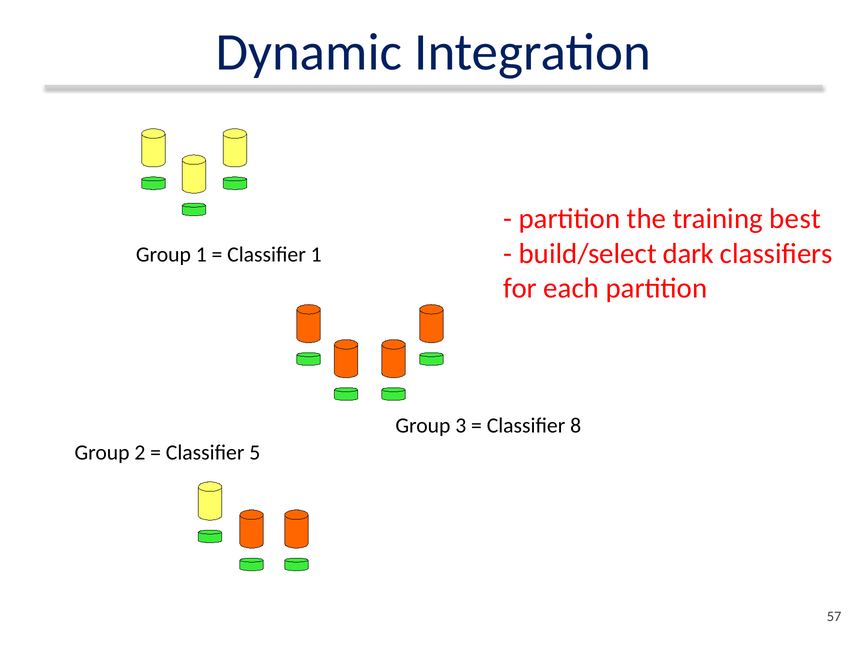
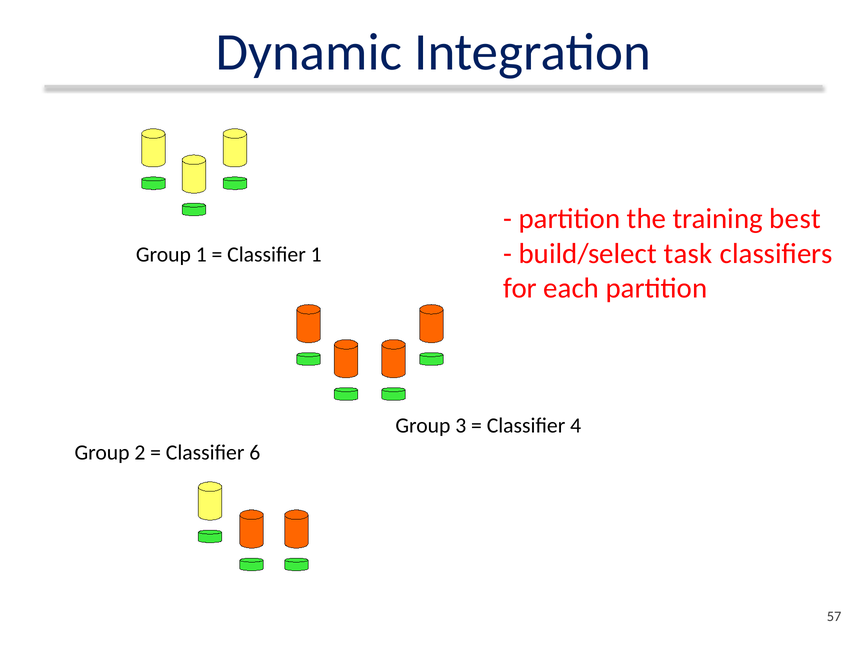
dark: dark -> task
8: 8 -> 4
5: 5 -> 6
